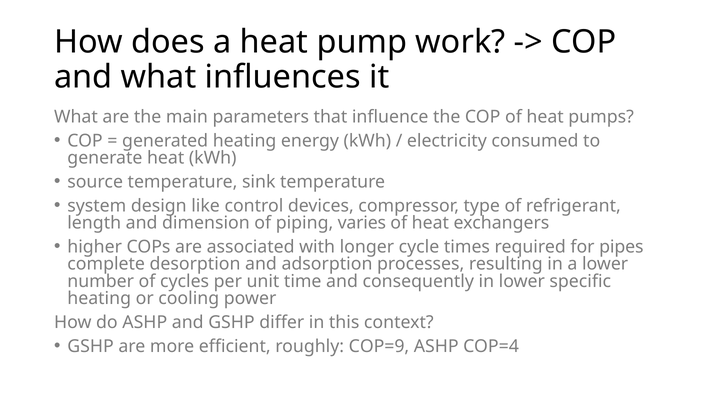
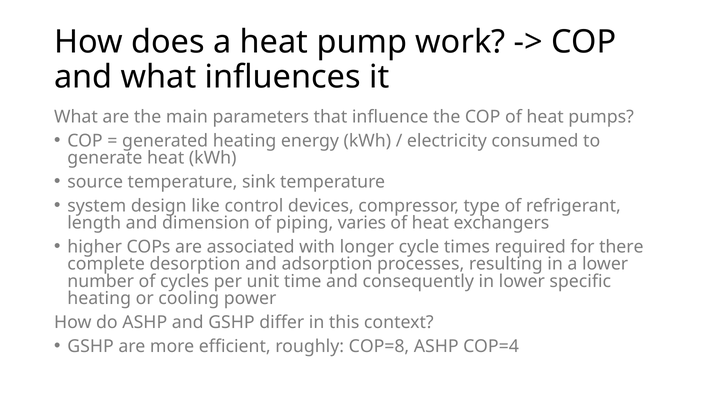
pipes: pipes -> there
COP=9: COP=9 -> COP=8
